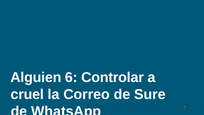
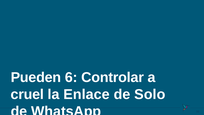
Alguien: Alguien -> Pueden
Correo: Correo -> Enlace
Sure: Sure -> Solo
